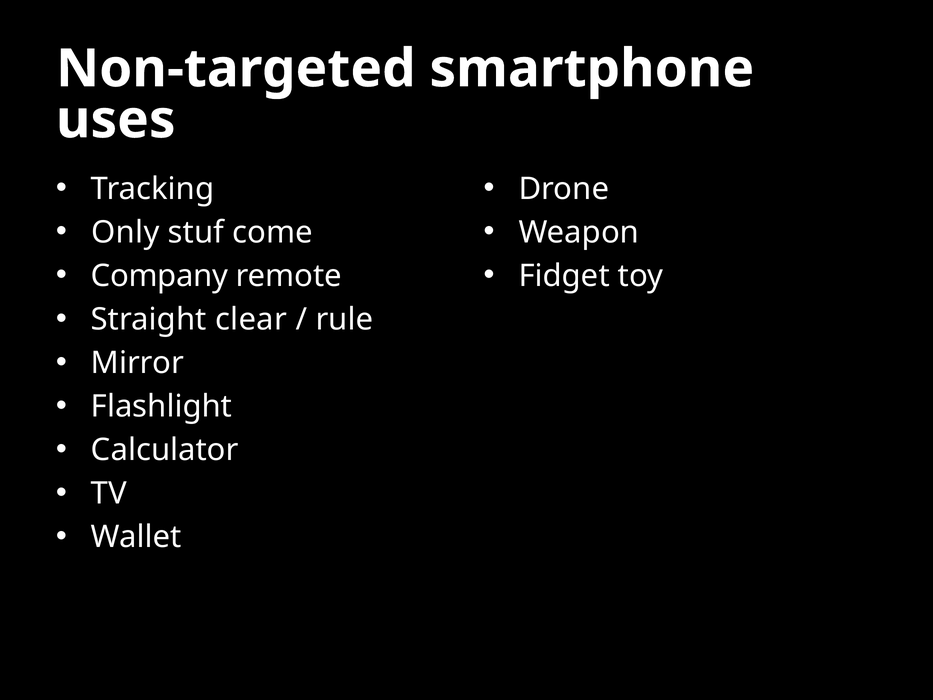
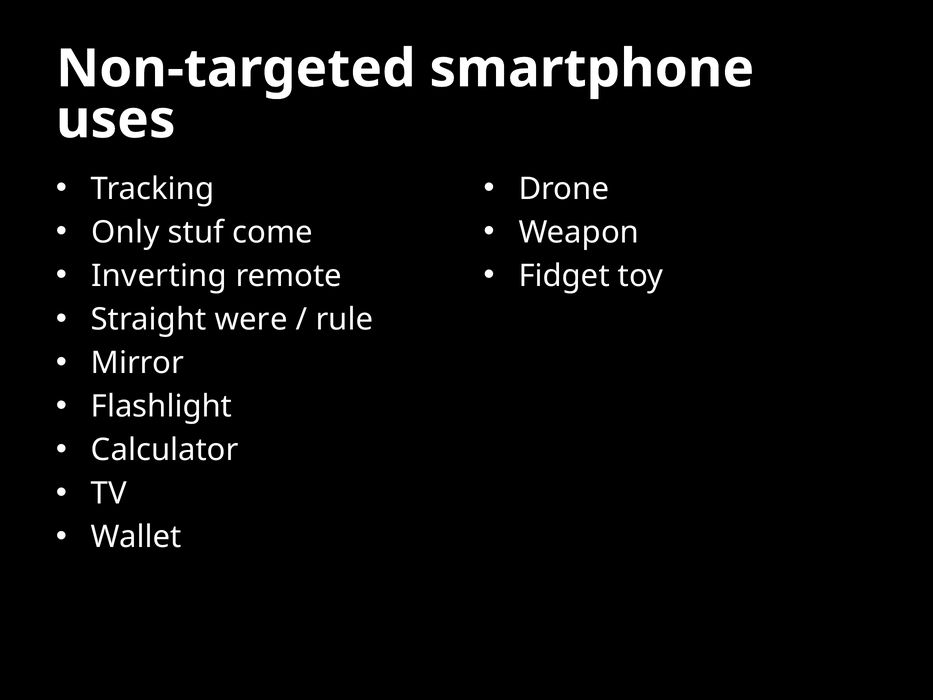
Company: Company -> Inverting
clear: clear -> were
